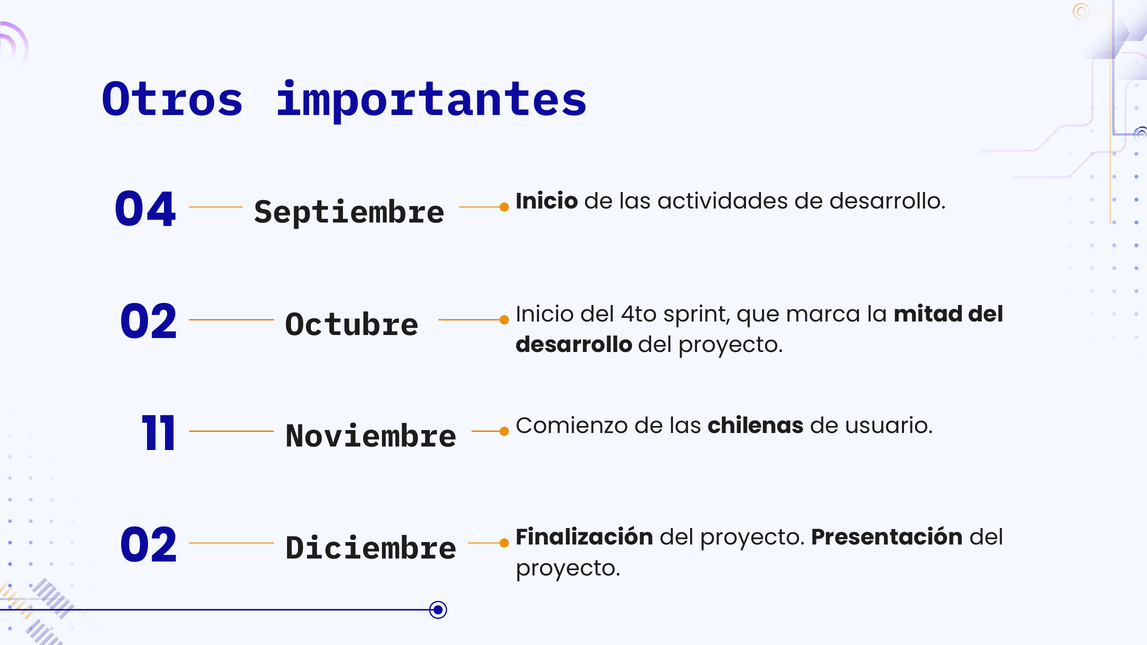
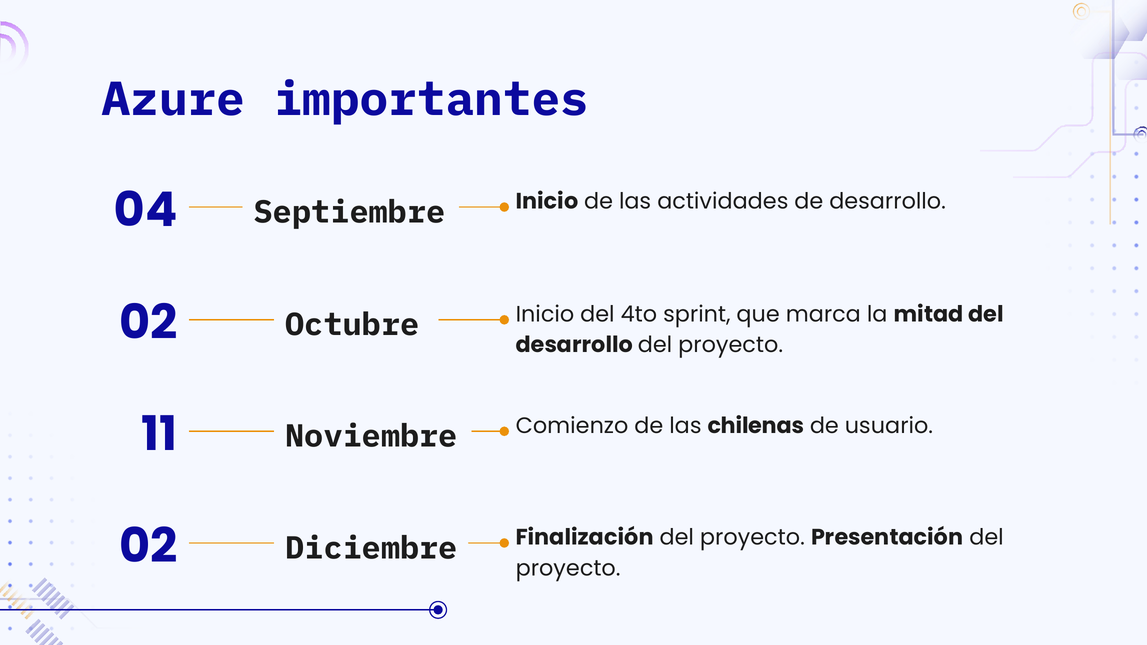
Otros: Otros -> Azure
